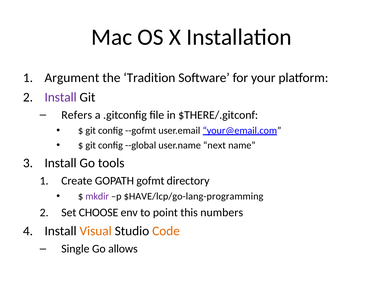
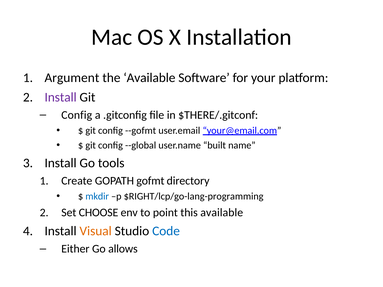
the Tradition: Tradition -> Available
Refers at (77, 115): Refers -> Config
next: next -> built
mkdir colour: purple -> blue
$HAVE/lcp/go-lang-programming: $HAVE/lcp/go-lang-programming -> $RIGHT/lcp/go-lang-programming
this numbers: numbers -> available
Code colour: orange -> blue
Single: Single -> Either
